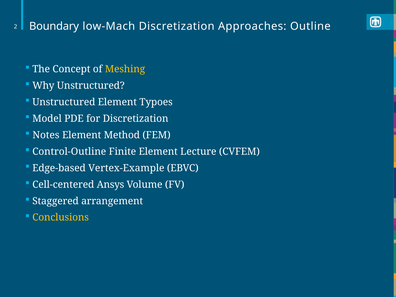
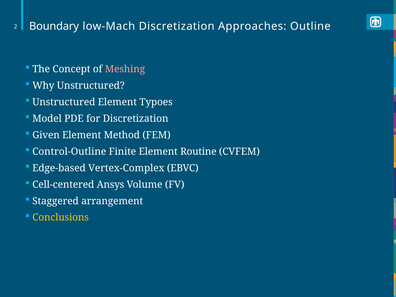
Meshing colour: yellow -> pink
Notes: Notes -> Given
Lecture: Lecture -> Routine
Vertex-Example: Vertex-Example -> Vertex-Complex
